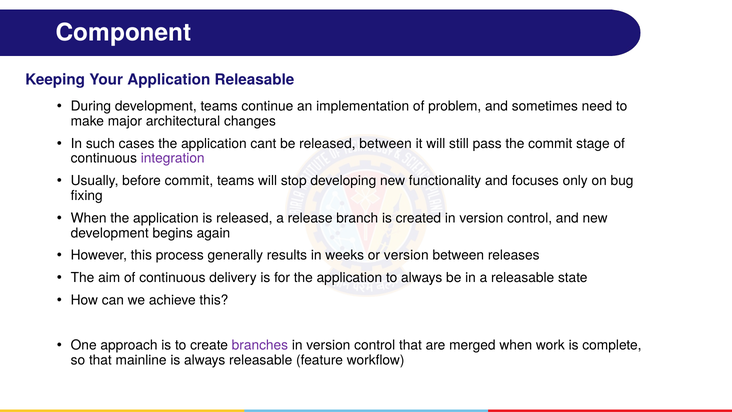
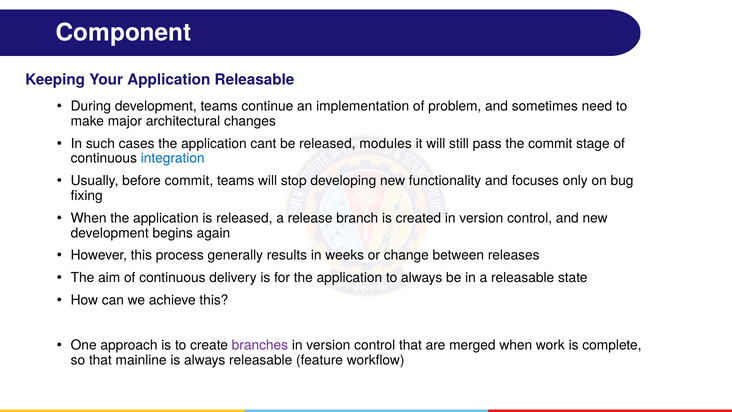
released between: between -> modules
integration colour: purple -> blue
or version: version -> change
